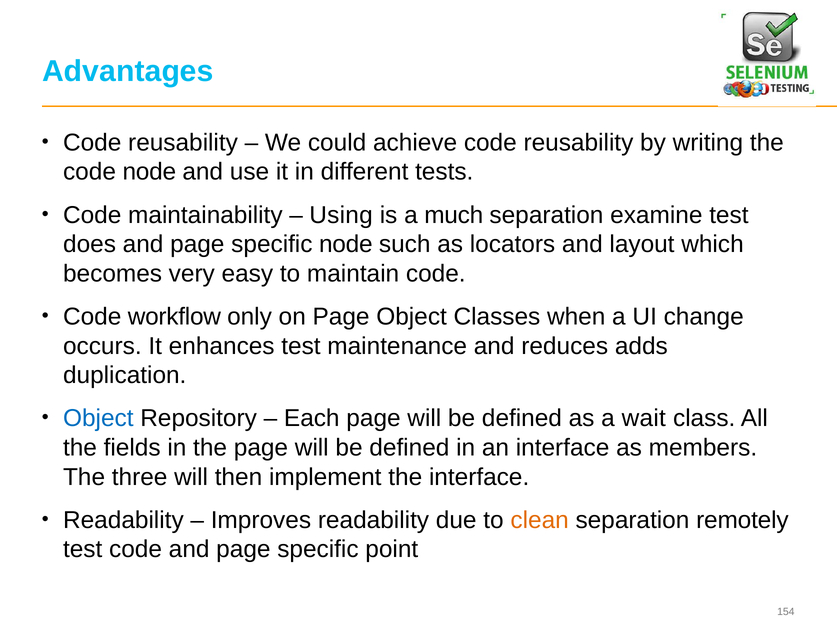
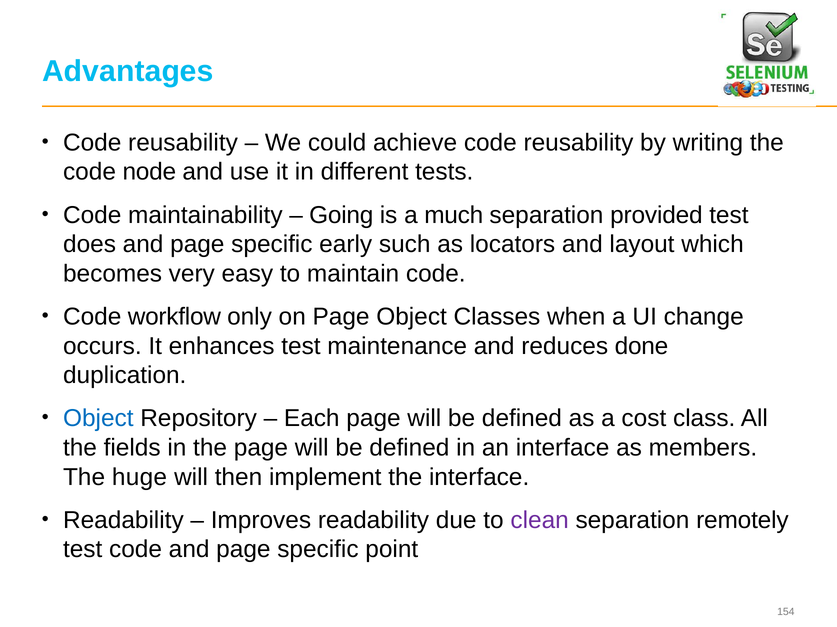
Using: Using -> Going
examine: examine -> provided
specific node: node -> early
adds: adds -> done
wait: wait -> cost
three: three -> huge
clean colour: orange -> purple
